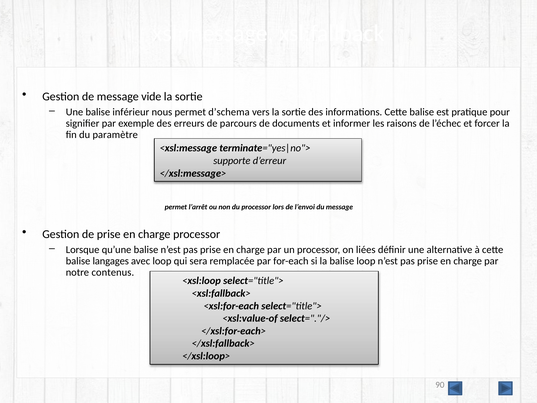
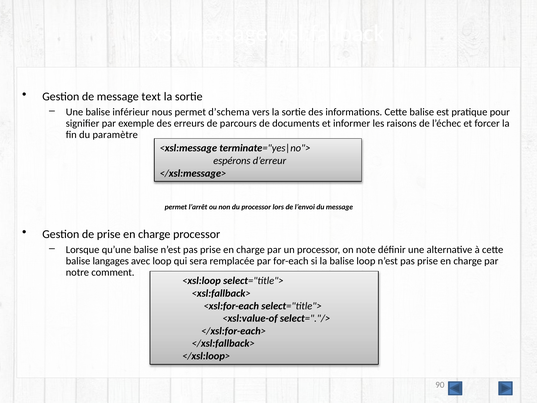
vide: vide -> text
supporte: supporte -> espérons
liées: liées -> note
contenus: contenus -> comment
